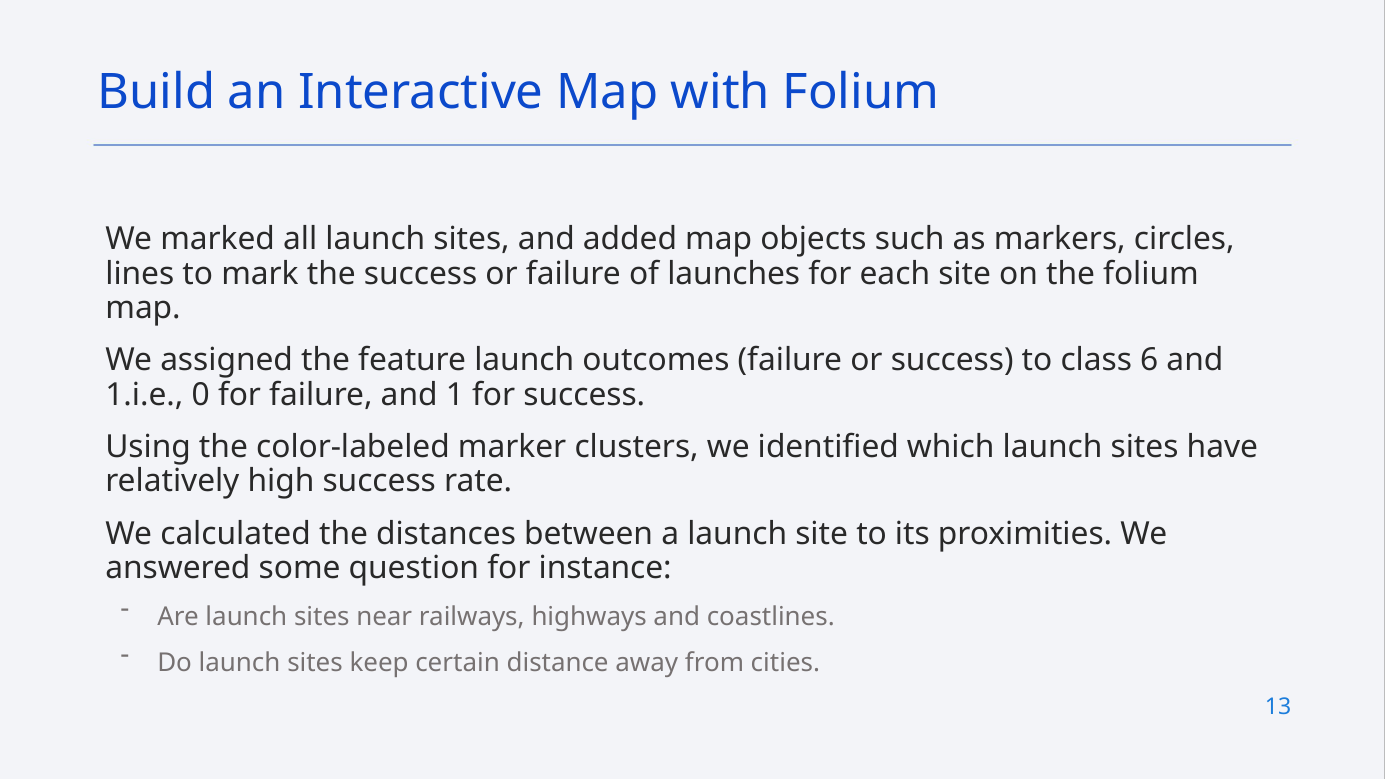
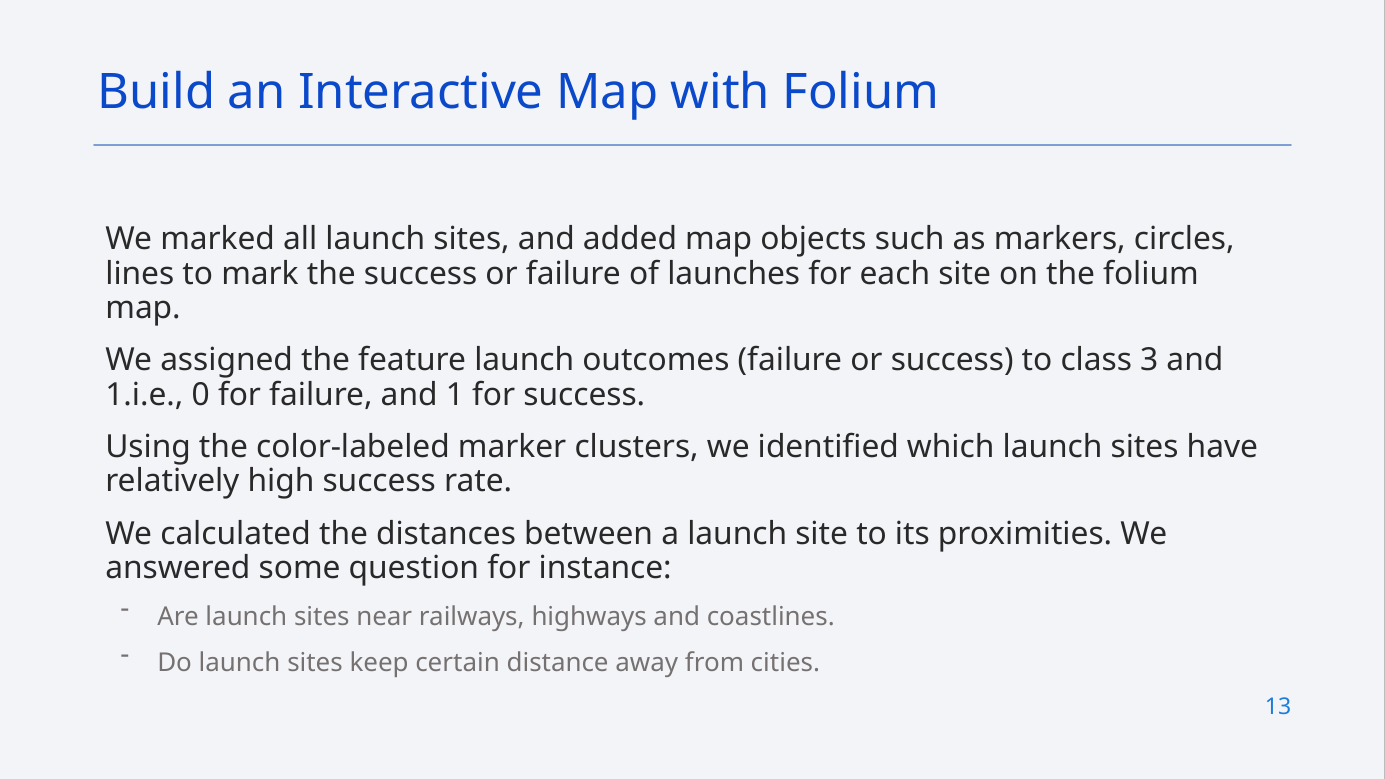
6: 6 -> 3
